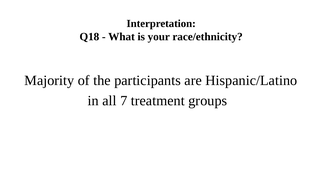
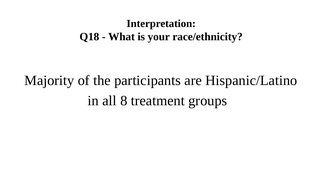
7: 7 -> 8
